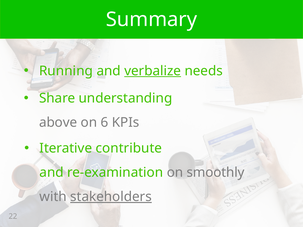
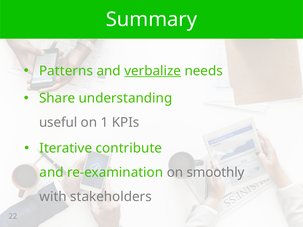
Running: Running -> Patterns
above: above -> useful
6: 6 -> 1
stakeholders underline: present -> none
